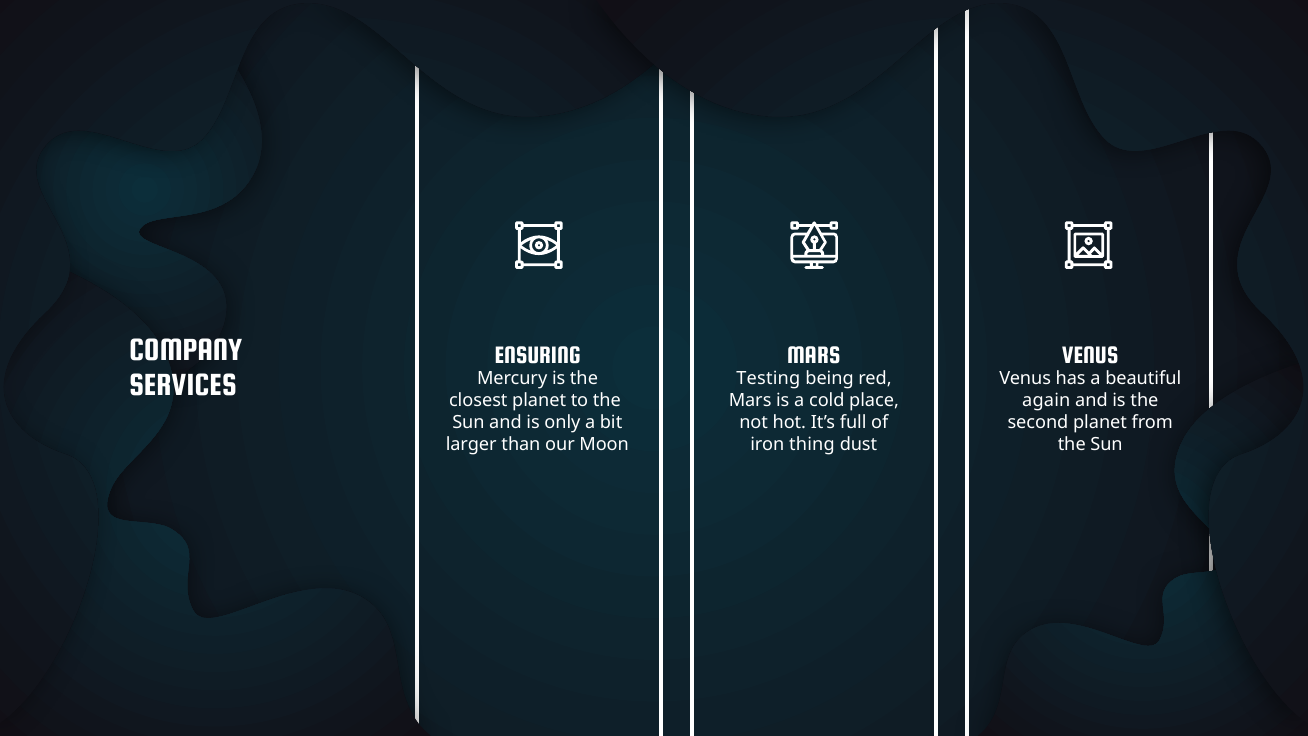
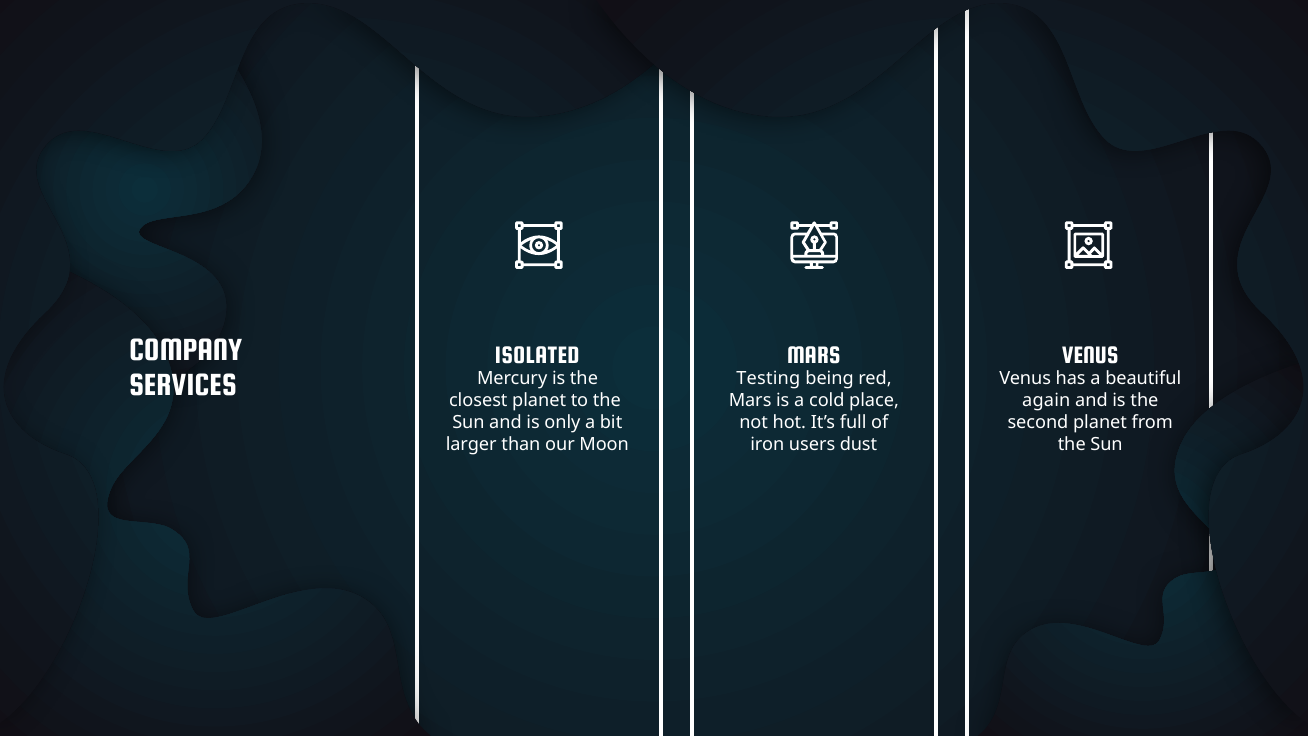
ENSURING: ENSURING -> ISOLATED
thing: thing -> users
